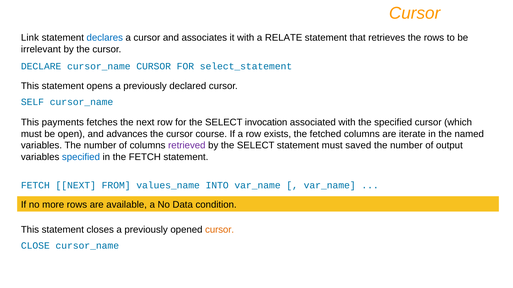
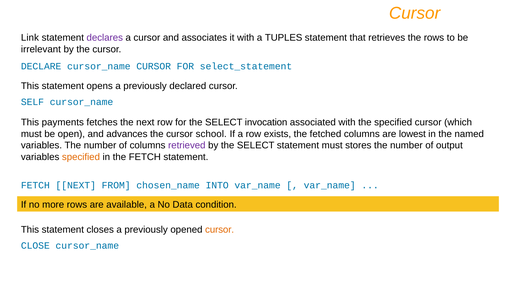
declares colour: blue -> purple
RELATE: RELATE -> TUPLES
course: course -> school
iterate: iterate -> lowest
saved: saved -> stores
specified at (81, 157) colour: blue -> orange
values_name: values_name -> chosen_name
